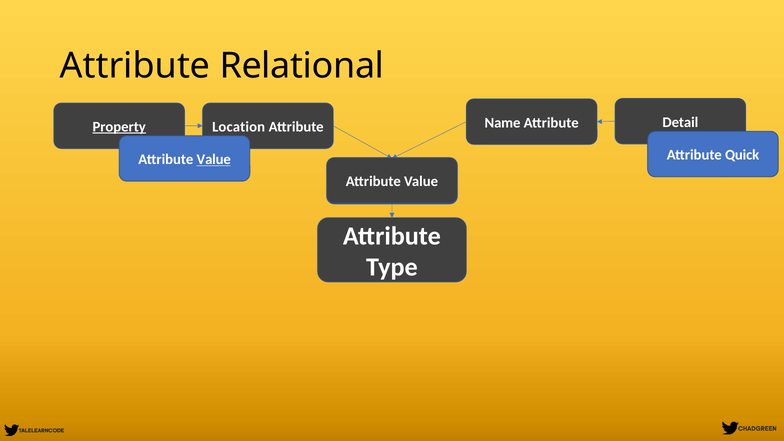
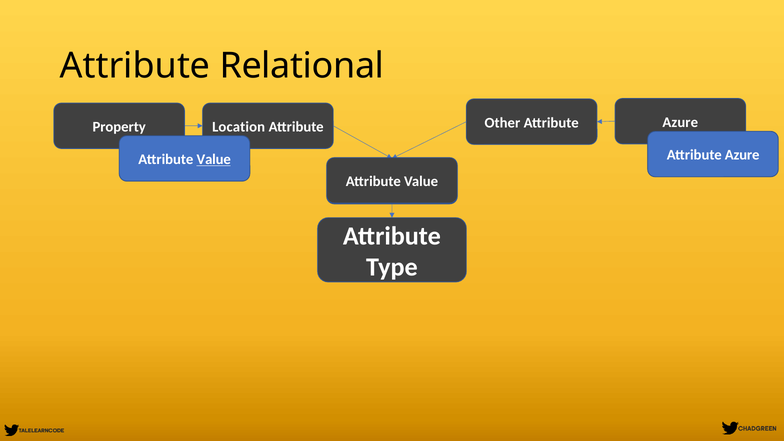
Name: Name -> Other
Property underline: present -> none
Detail at (680, 122): Detail -> Azure
Quick at (742, 155): Quick -> Azure
